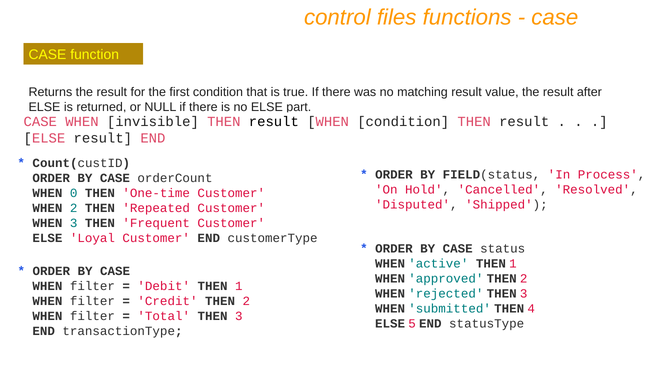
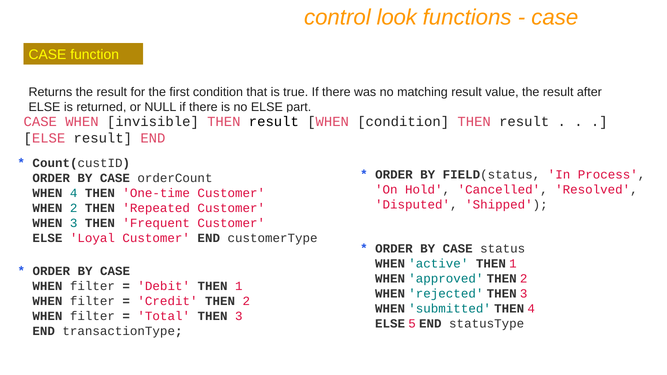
files: files -> look
WHEN 0: 0 -> 4
